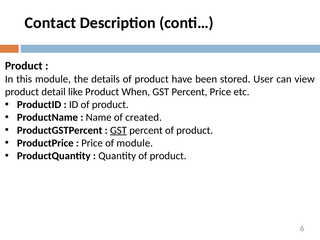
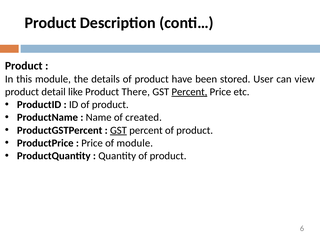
Contact at (50, 23): Contact -> Product
When: When -> There
Percent at (189, 92) underline: none -> present
